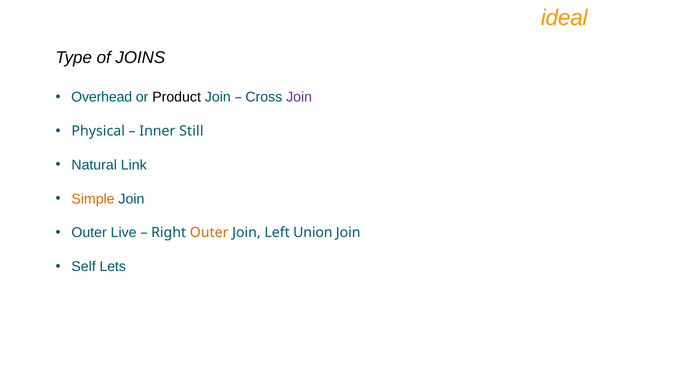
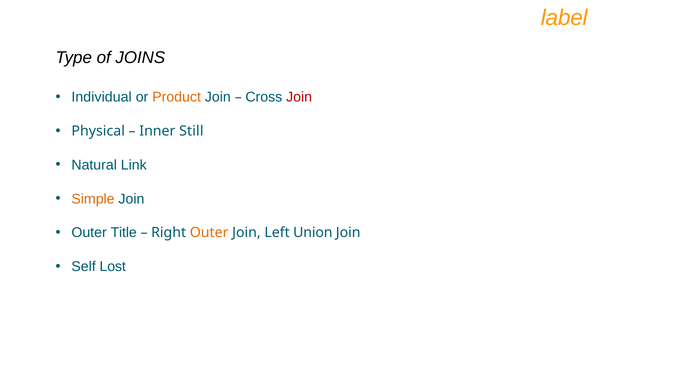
ideal: ideal -> label
Overhead: Overhead -> Individual
Product colour: black -> orange
Join at (299, 97) colour: purple -> red
Live: Live -> Title
Lets: Lets -> Lost
